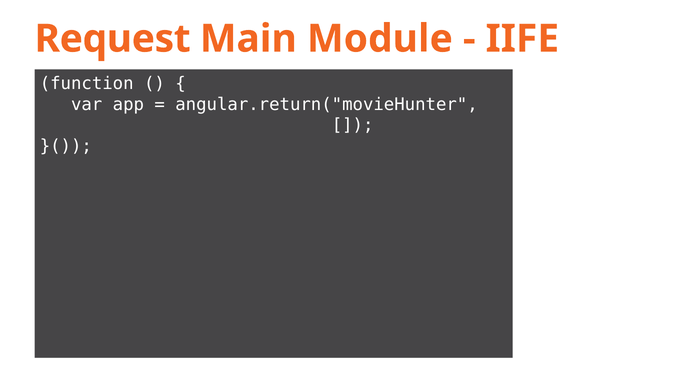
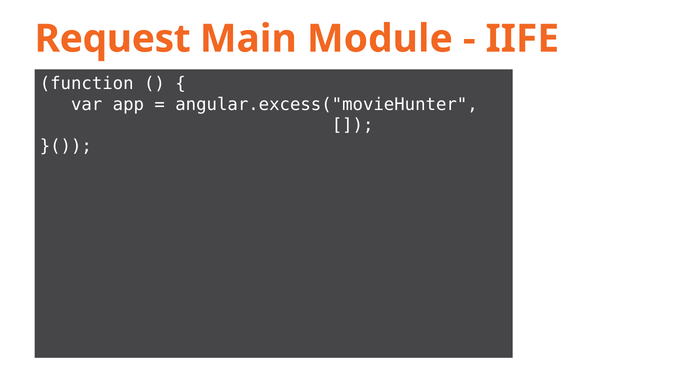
angular.return("movieHunter: angular.return("movieHunter -> angular.excess("movieHunter
